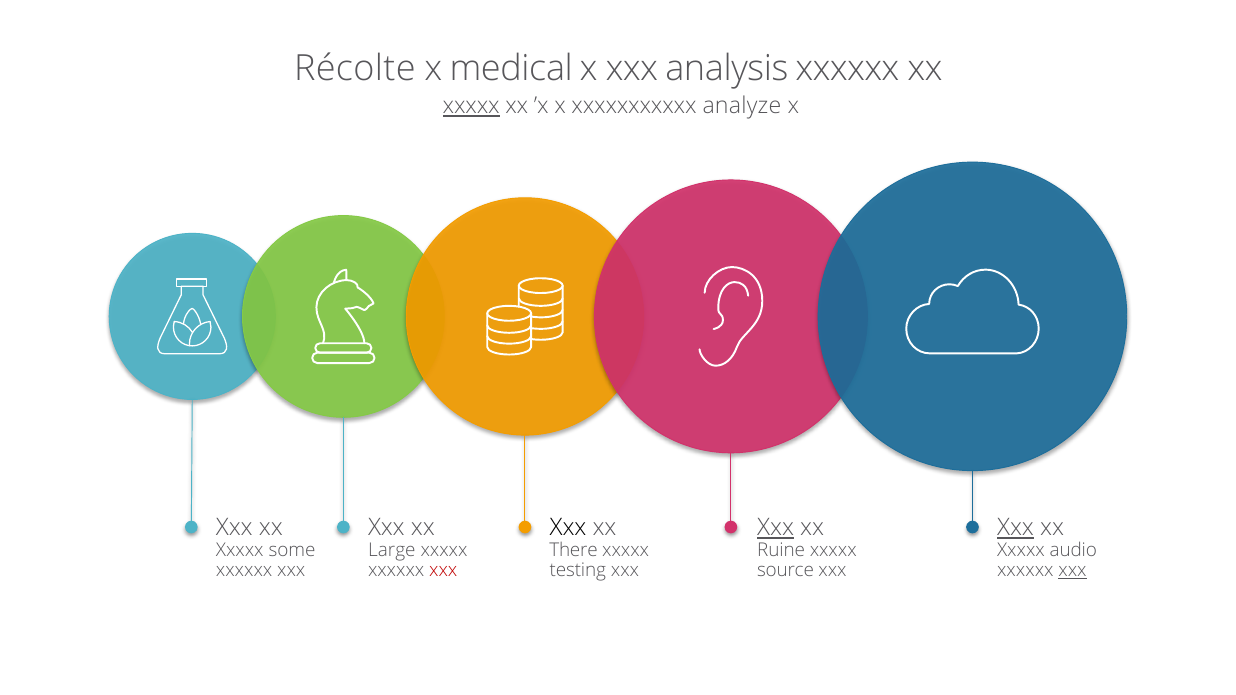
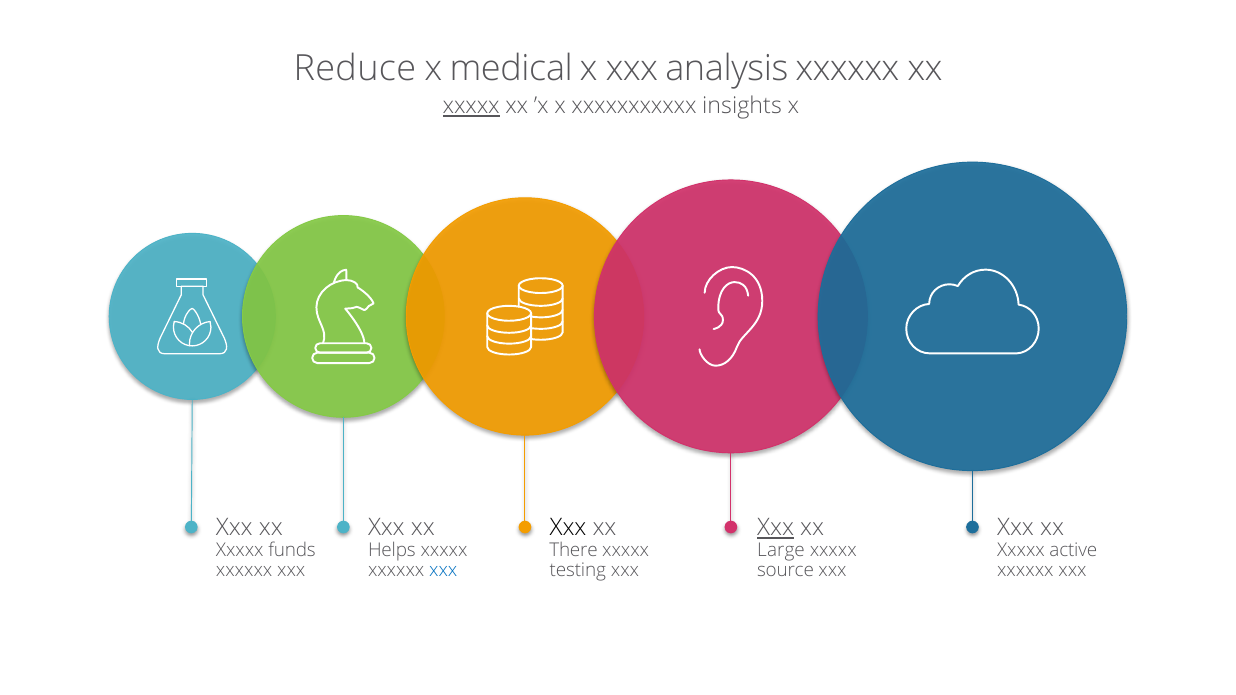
Récolte: Récolte -> Reduce
analyze: analyze -> insights
Xxx at (1016, 528) underline: present -> none
some: some -> funds
Large: Large -> Helps
Ruine: Ruine -> Large
audio: audio -> active
xxx at (443, 571) colour: red -> blue
xxx at (1072, 571) underline: present -> none
